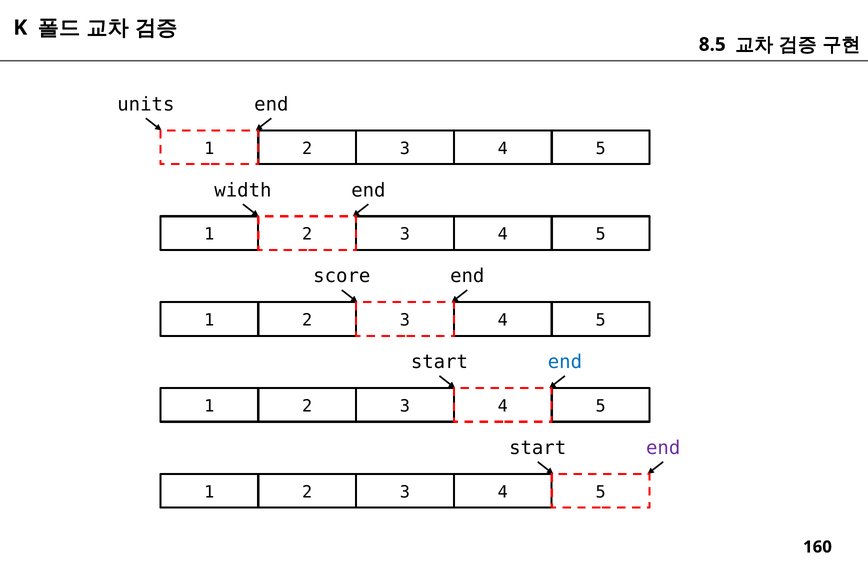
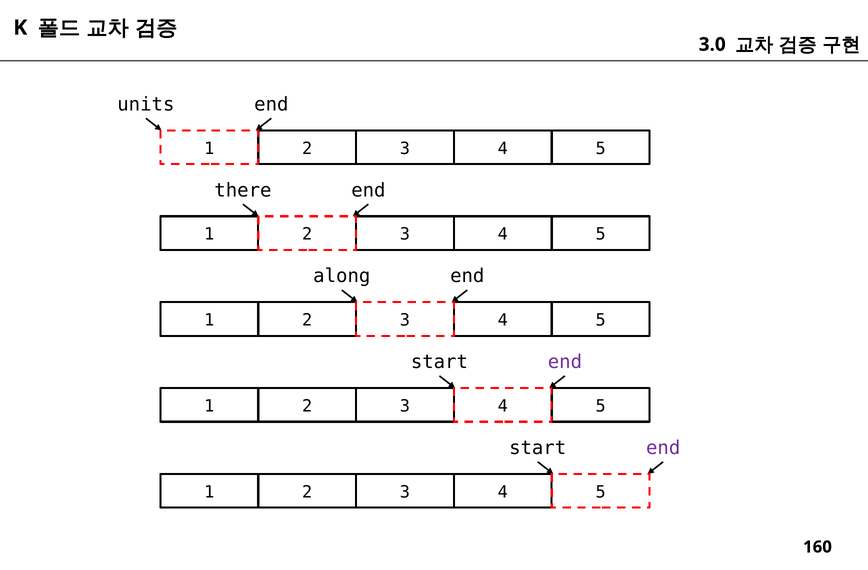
8.5: 8.5 -> 3.0
width: width -> there
score: score -> along
end at (565, 362) colour: blue -> purple
